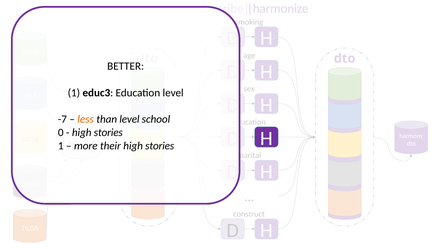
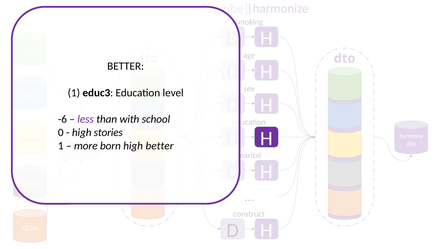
-7: -7 -> -6
less colour: orange -> purple
than level: level -> with
their: their -> born
stories at (160, 146): stories -> better
